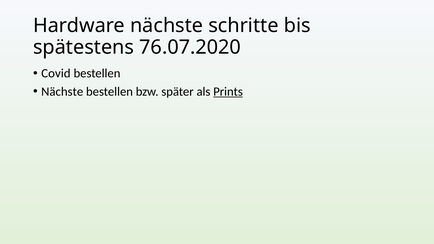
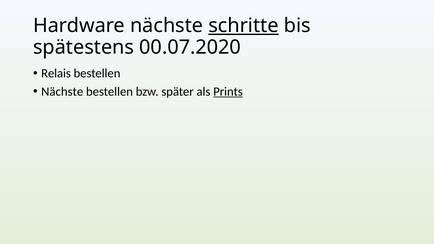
schritte underline: none -> present
76.07.2020: 76.07.2020 -> 00.07.2020
Covid: Covid -> Relais
